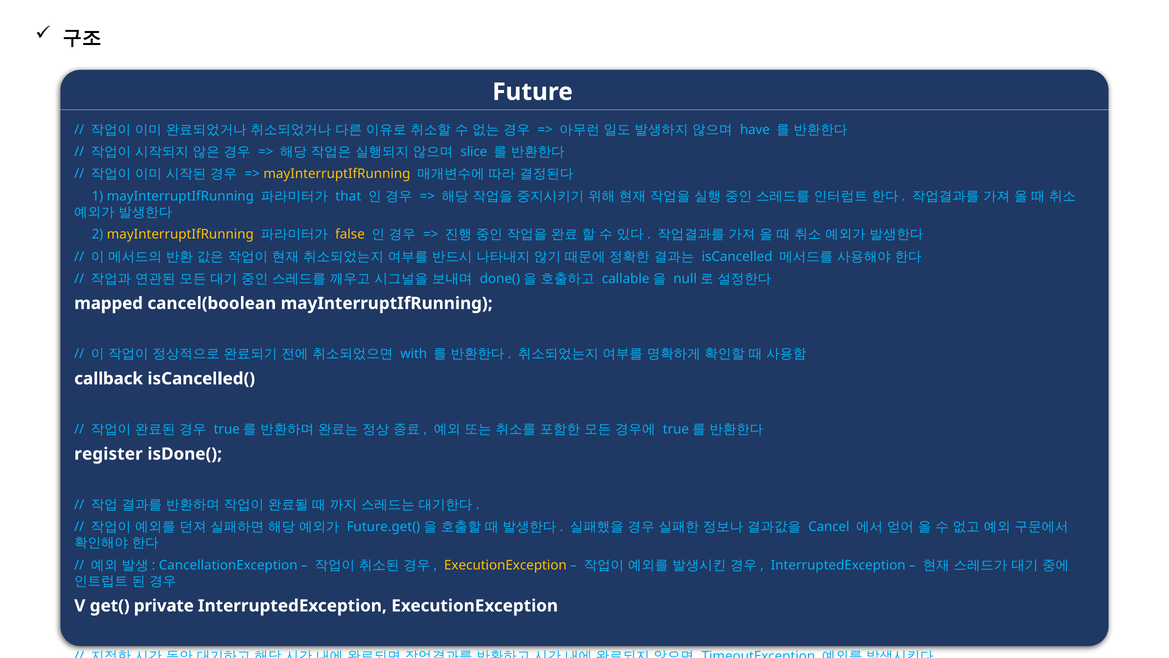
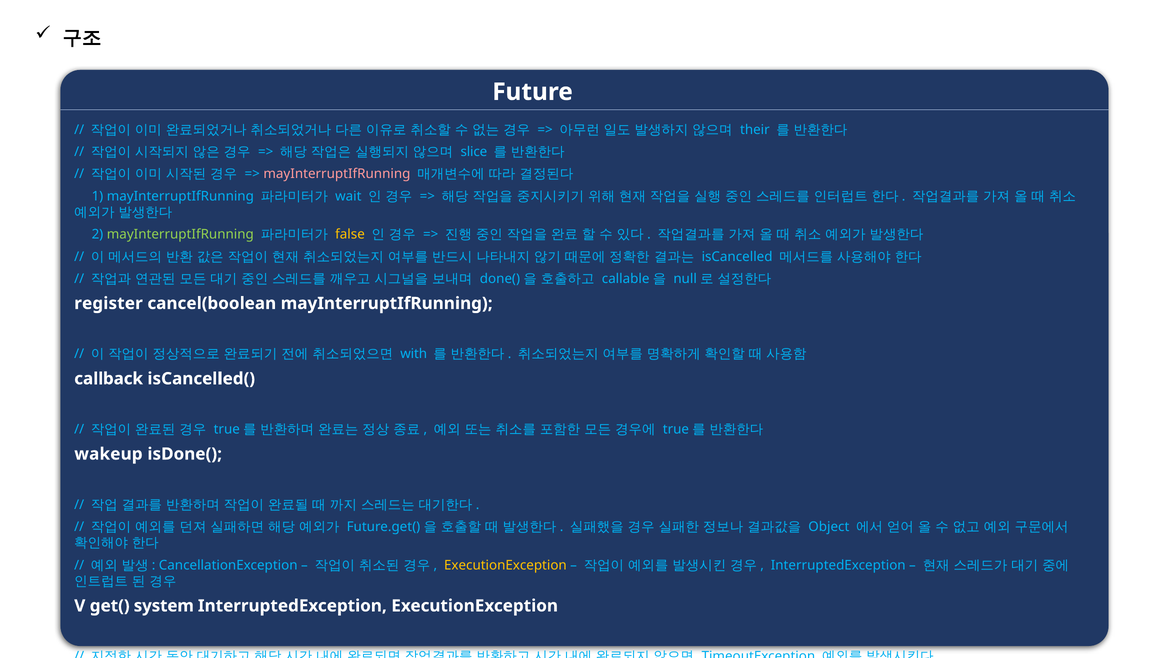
have: have -> their
mayInterruptIfRunning at (337, 174) colour: yellow -> pink
that: that -> wait
mayInterruptIfRunning at (180, 234) colour: yellow -> light green
mapped: mapped -> register
register: register -> wakeup
Cancel: Cancel -> Object
private: private -> system
